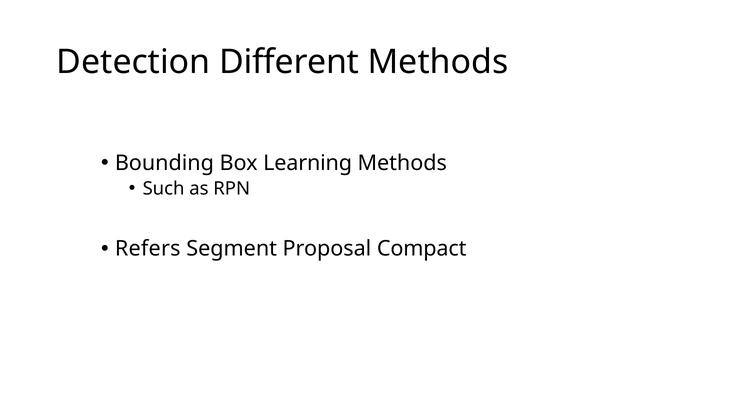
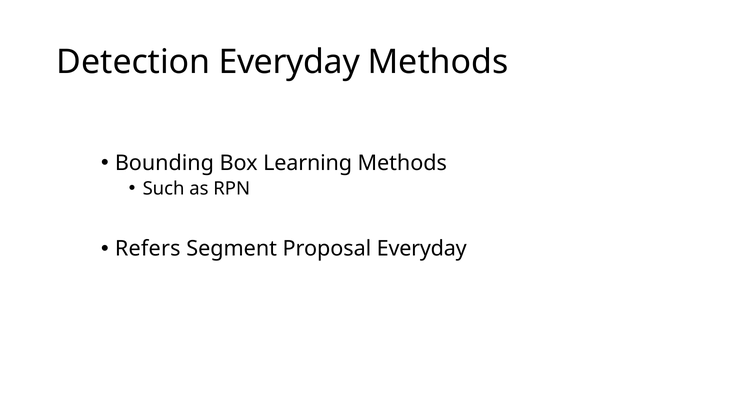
Detection Different: Different -> Everyday
Proposal Compact: Compact -> Everyday
